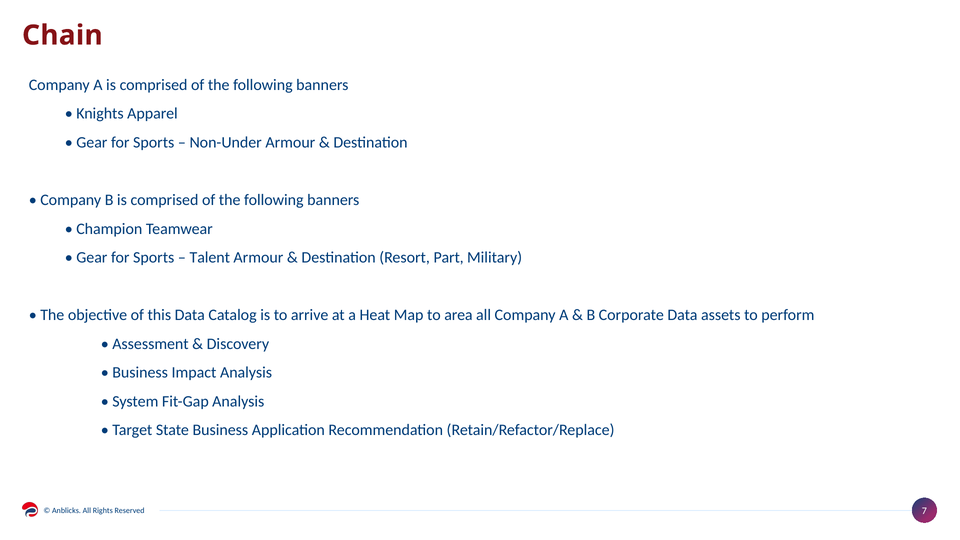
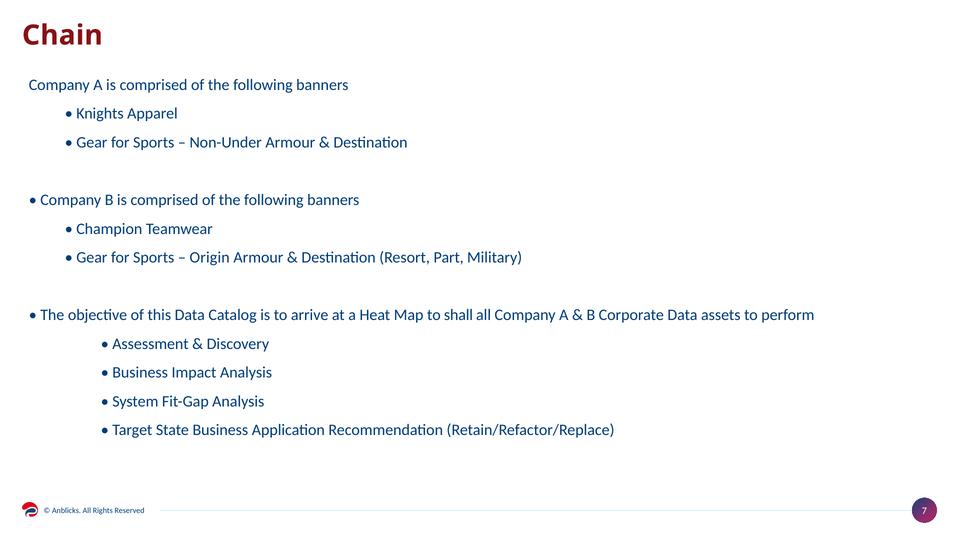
Talent: Talent -> Origin
area: area -> shall
